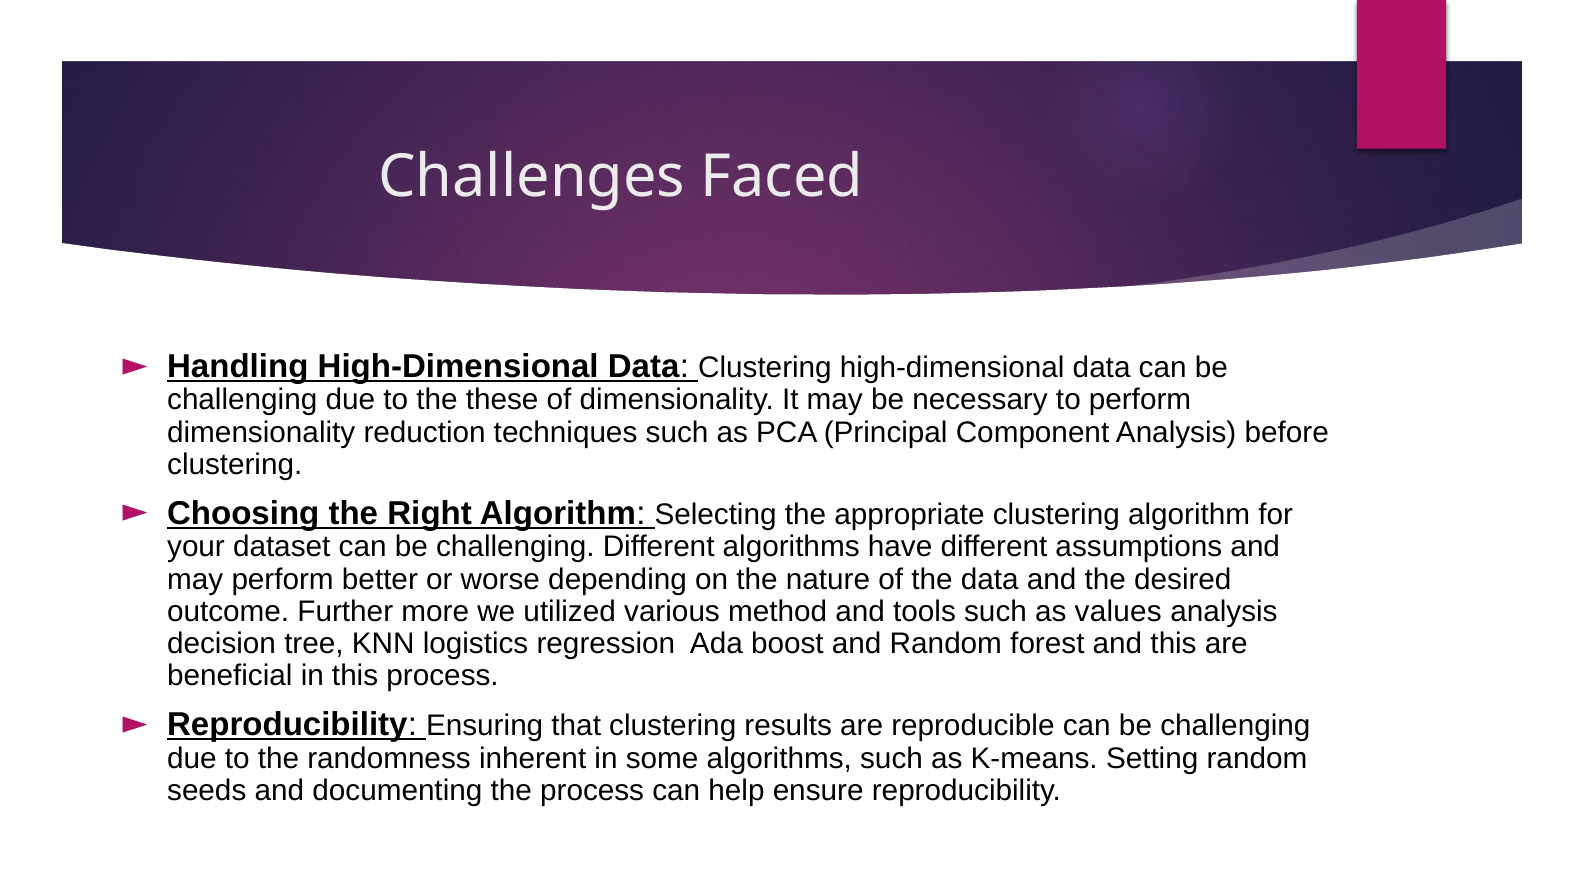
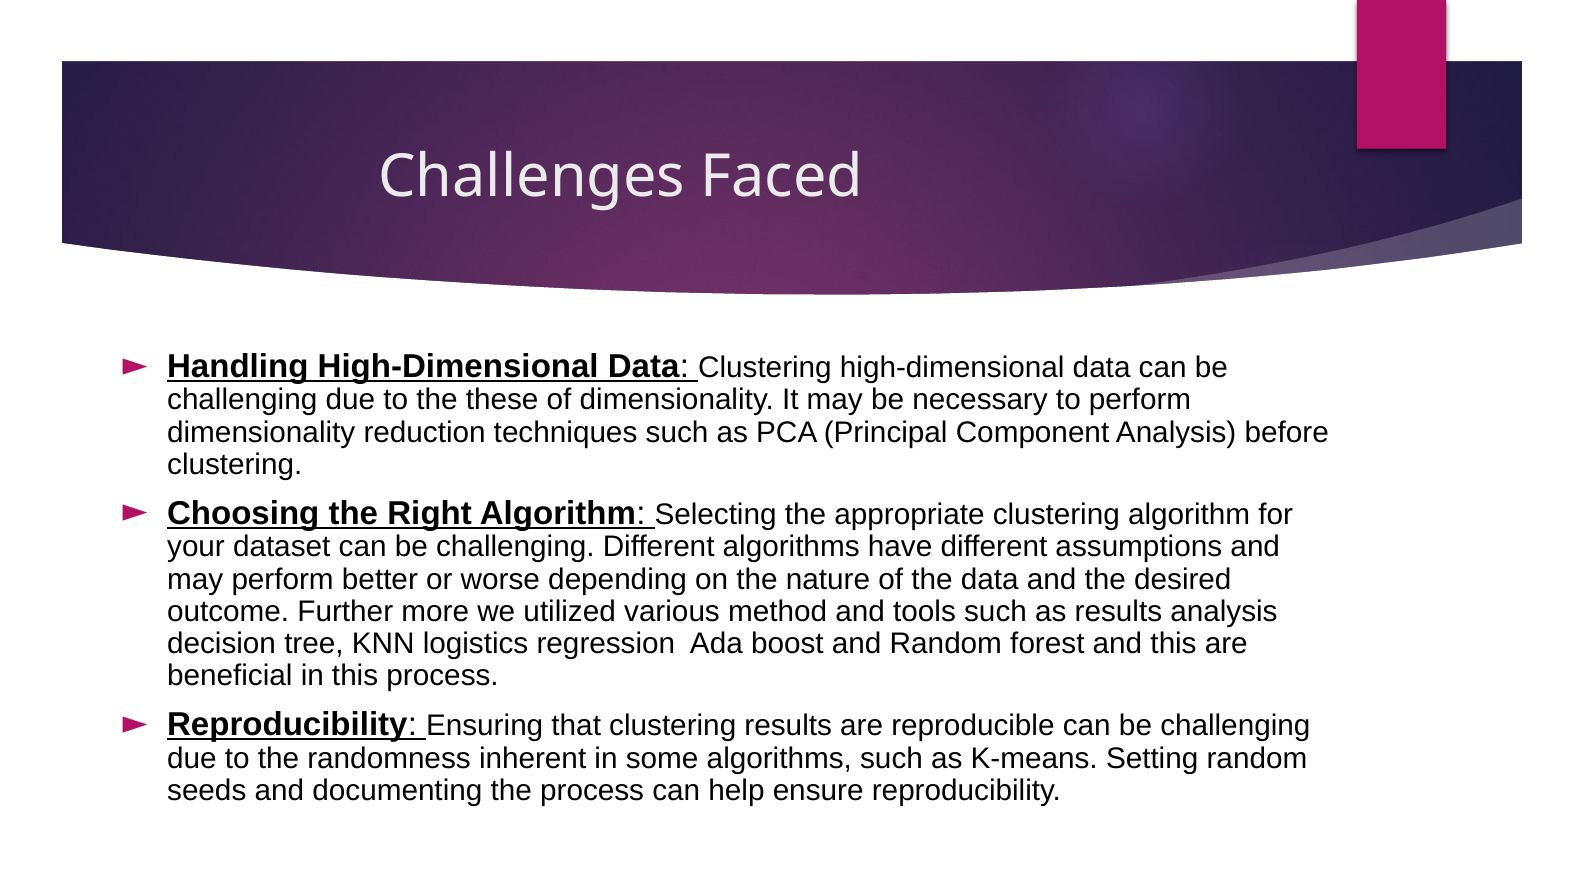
as values: values -> results
